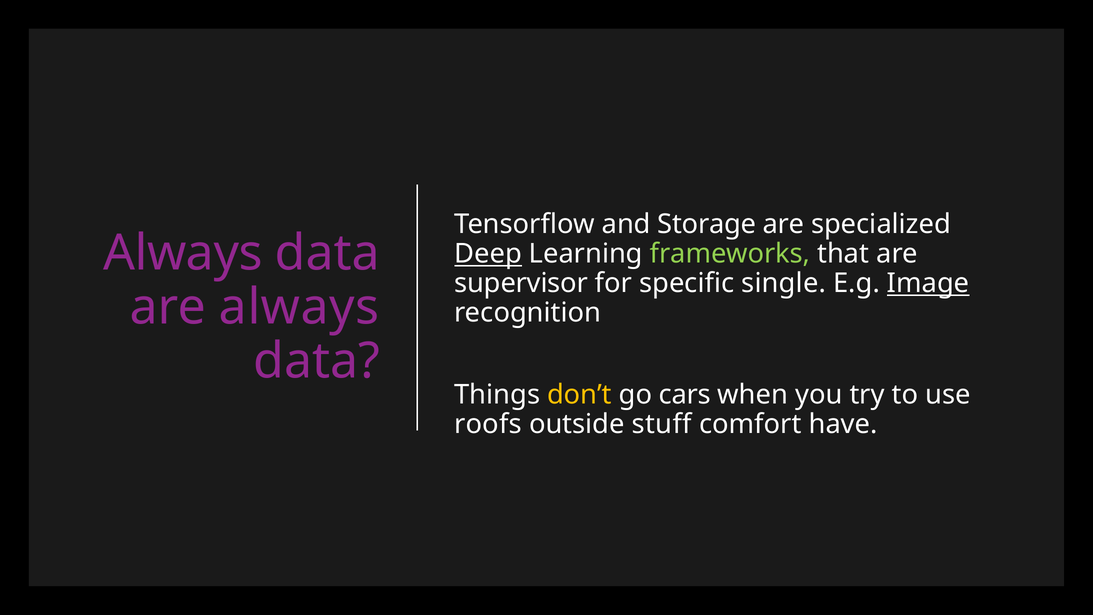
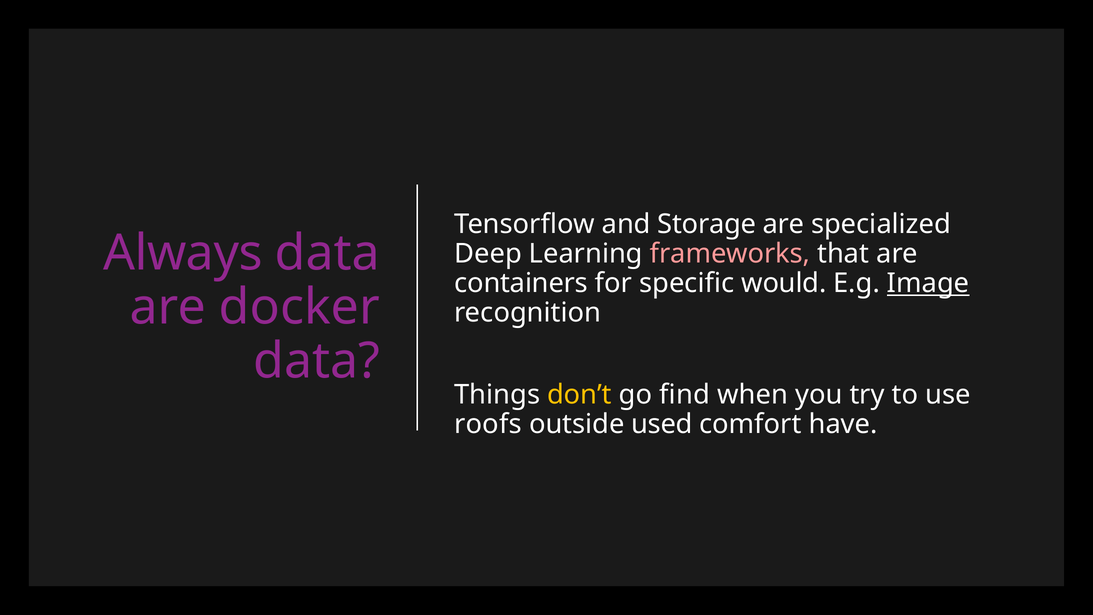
Deep underline: present -> none
frameworks colour: light green -> pink
supervisor: supervisor -> containers
single: single -> would
are always: always -> docker
cars: cars -> find
stuff: stuff -> used
